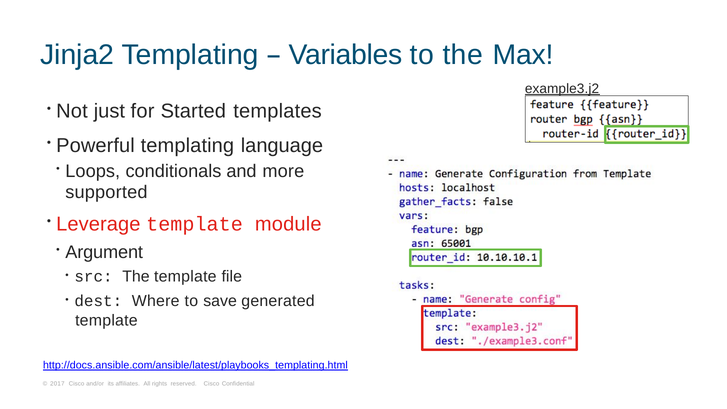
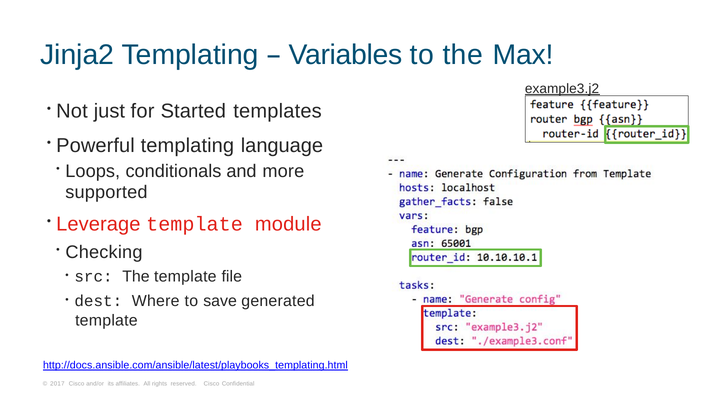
Argument: Argument -> Checking
